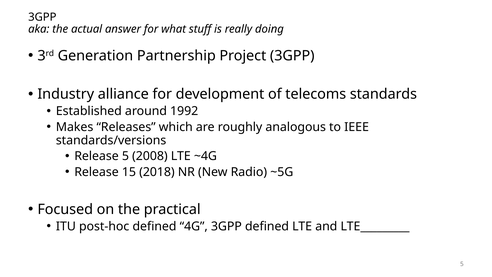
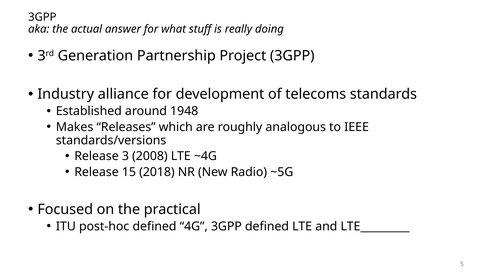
1992: 1992 -> 1948
Release 5: 5 -> 3
